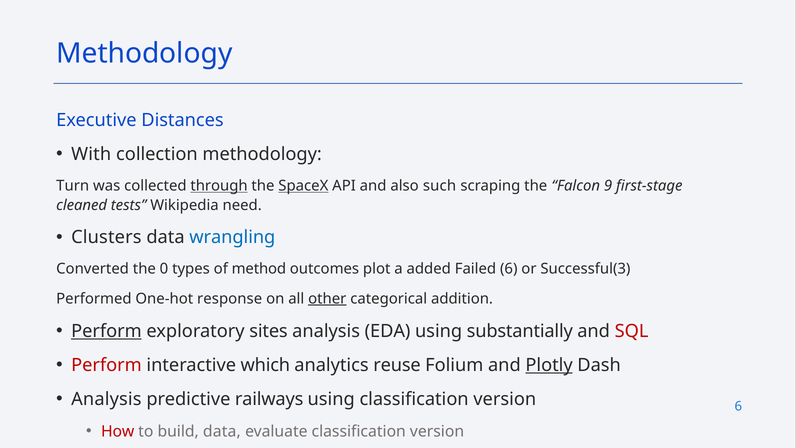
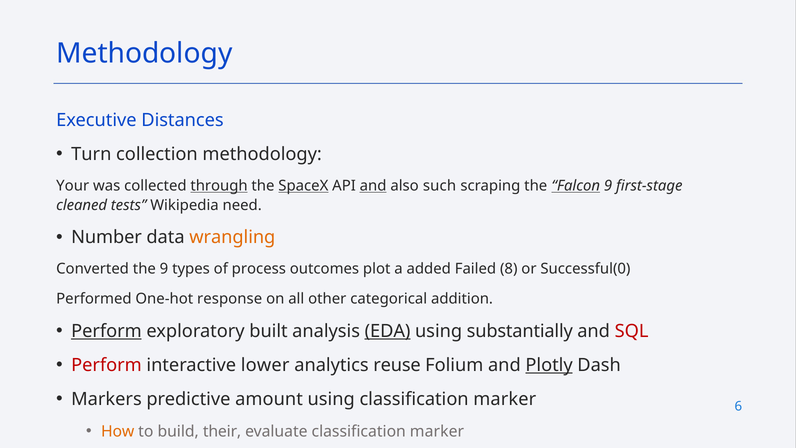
With: With -> Turn
Turn: Turn -> Your
and at (373, 186) underline: none -> present
Falcon underline: none -> present
Clusters: Clusters -> Number
wrangling colour: blue -> orange
the 0: 0 -> 9
method: method -> process
Failed 6: 6 -> 8
Successful(3: Successful(3 -> Successful(0
other underline: present -> none
sites: sites -> built
EDA underline: none -> present
which: which -> lower
Analysis at (106, 399): Analysis -> Markers
railways: railways -> amount
using classification version: version -> marker
How colour: red -> orange
build data: data -> their
evaluate classification version: version -> marker
